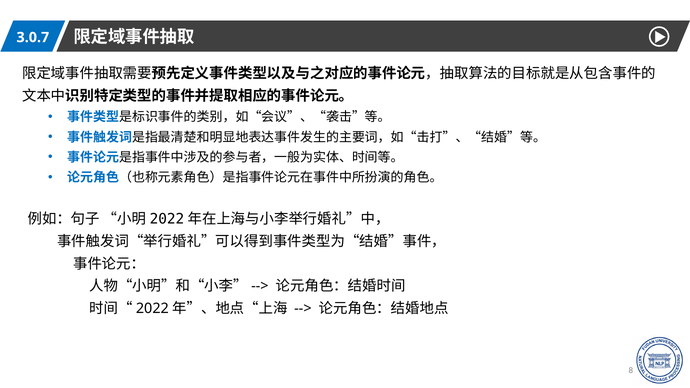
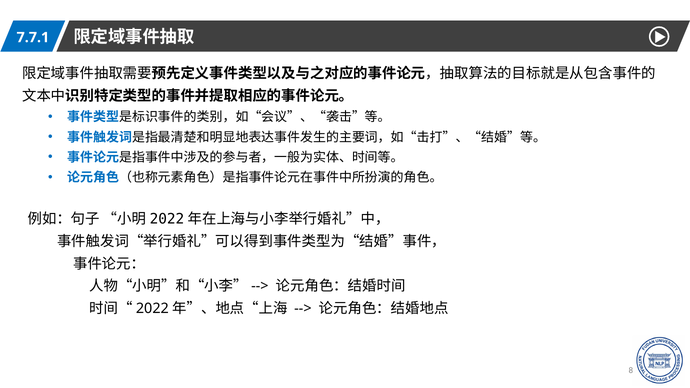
3.0.7: 3.0.7 -> 7.7.1
